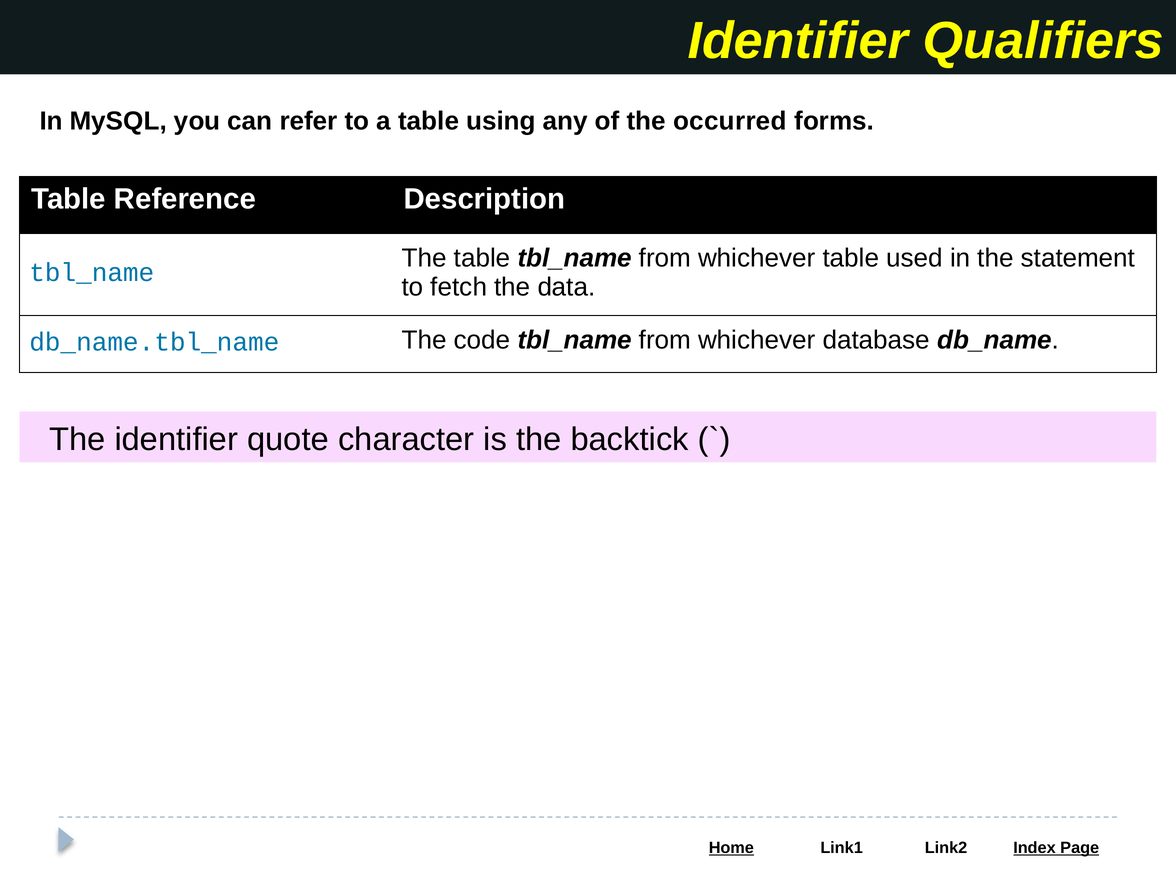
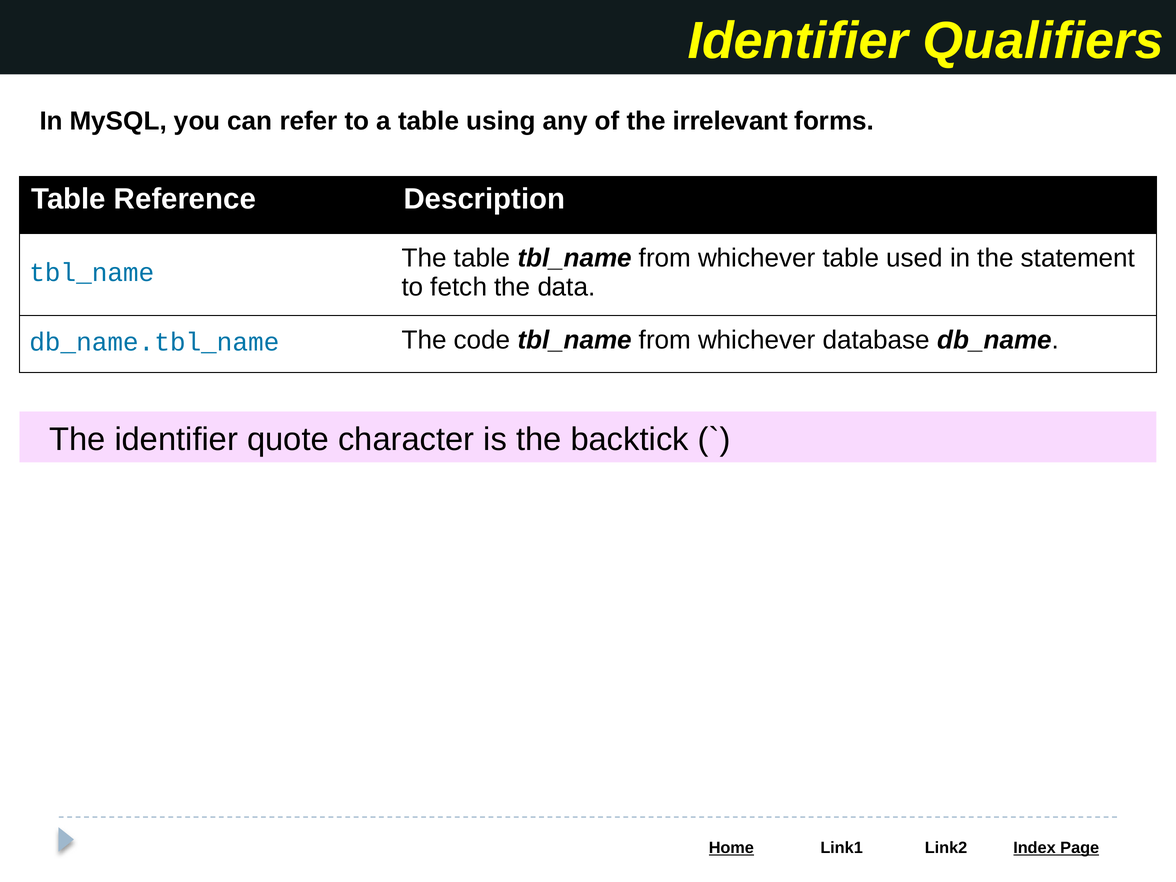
occurred: occurred -> irrelevant
